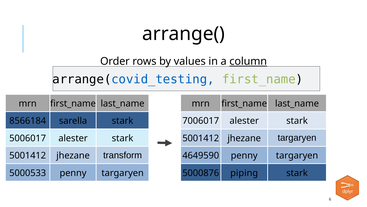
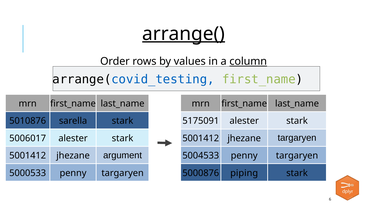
arrange( underline: none -> present
8566184: 8566184 -> 5010876
7006017: 7006017 -> 5175091
transform: transform -> argument
4649590: 4649590 -> 5004533
